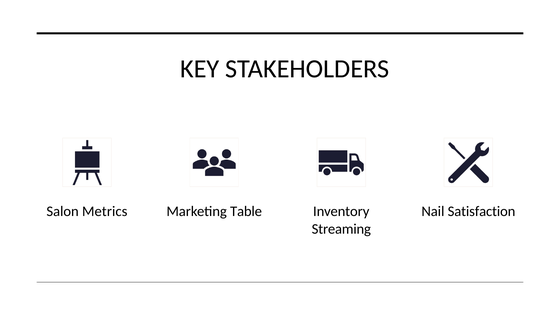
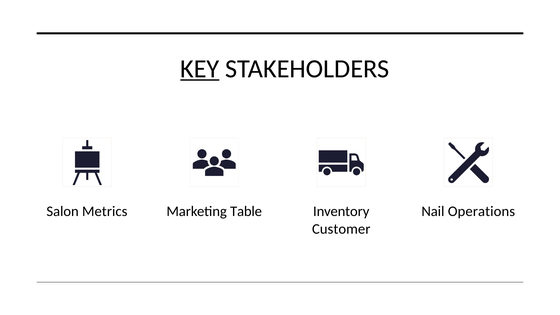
KEY underline: none -> present
Satisfaction: Satisfaction -> Operations
Streaming: Streaming -> Customer
